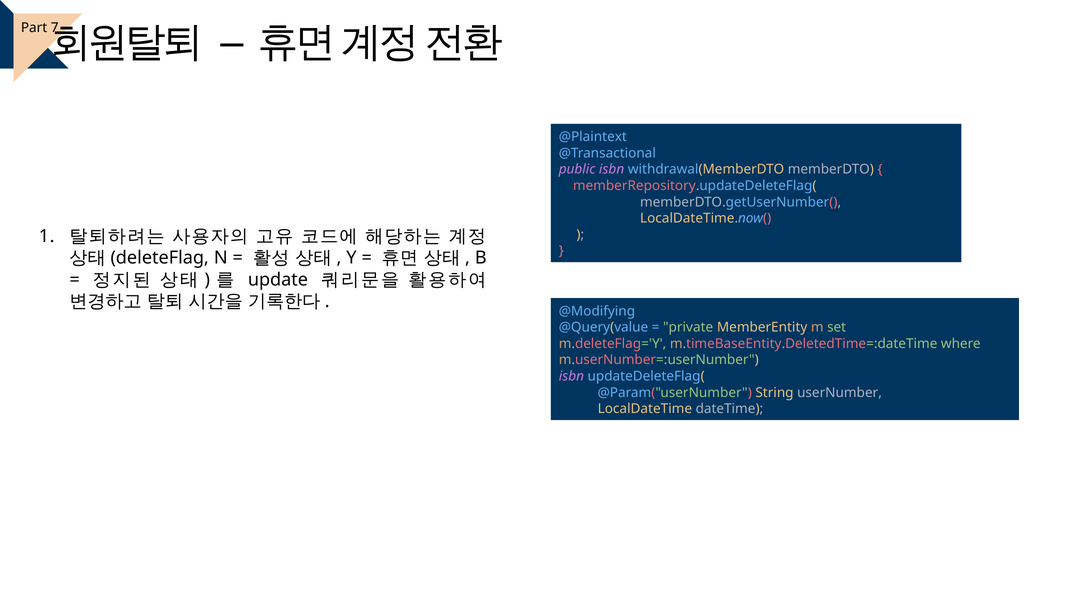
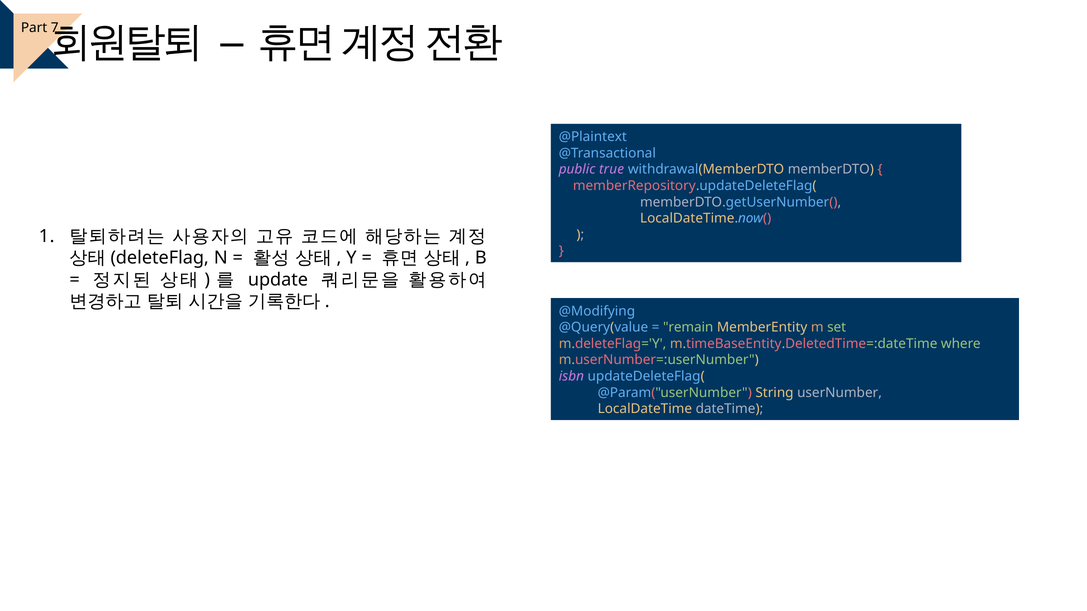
public isbn: isbn -> true
private: private -> remain
